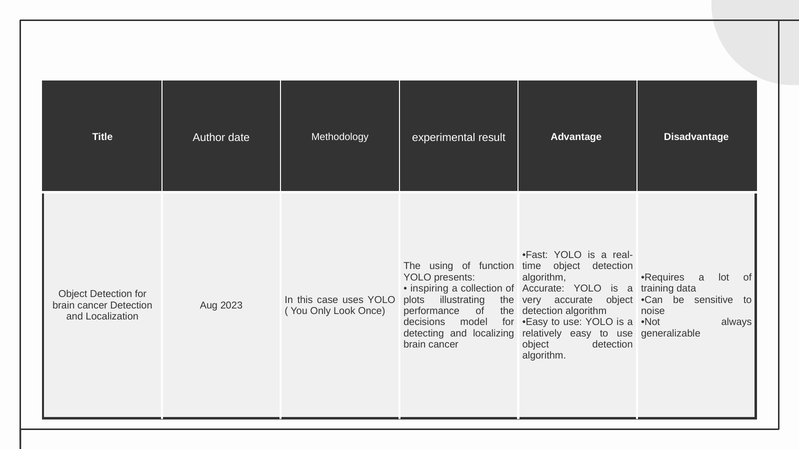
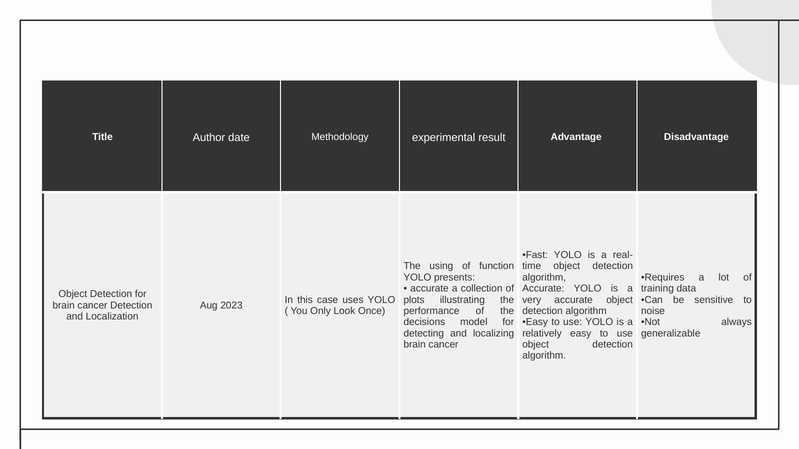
inspiring at (429, 289): inspiring -> accurate
